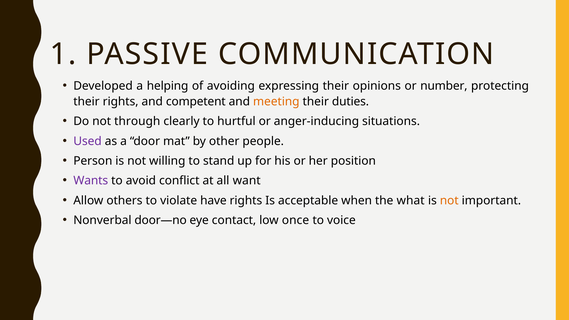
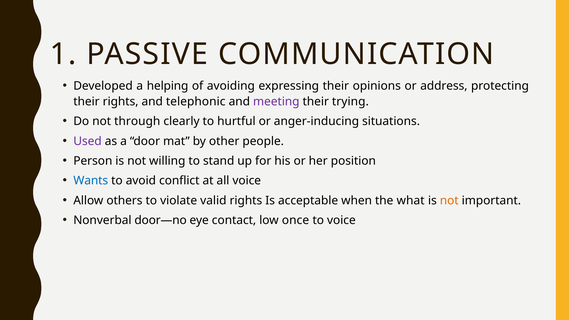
number: number -> address
competent: competent -> telephonic
meeting colour: orange -> purple
duties: duties -> trying
Wants colour: purple -> blue
all want: want -> voice
have: have -> valid
